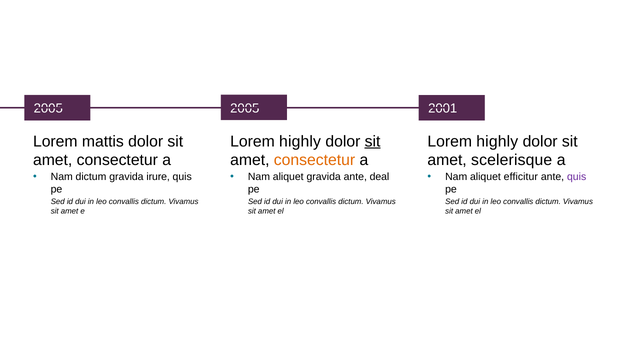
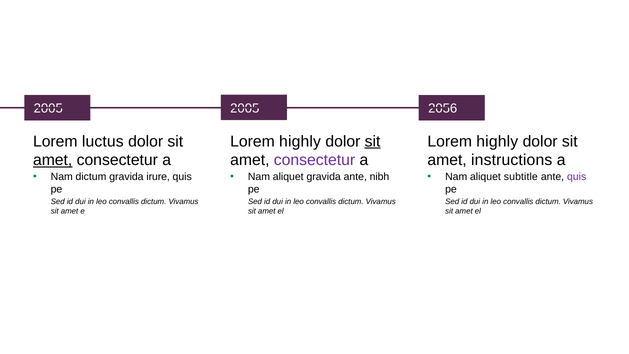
2001: 2001 -> 2056
mattis: mattis -> luctus
amet at (53, 160) underline: none -> present
consectetur at (315, 160) colour: orange -> purple
scelerisque: scelerisque -> instructions
deal: deal -> nibh
efficitur: efficitur -> subtitle
